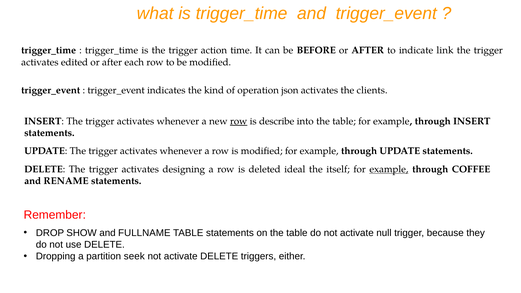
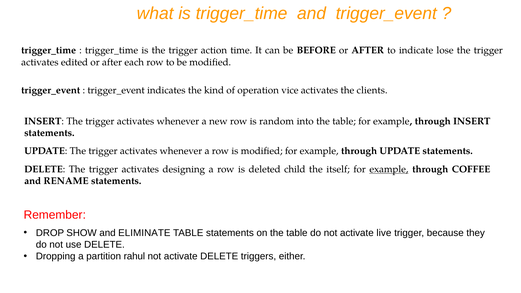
link: link -> lose
json: json -> vice
row at (239, 121) underline: present -> none
describe: describe -> random
ideal: ideal -> child
FULLNAME: FULLNAME -> ELIMINATE
null: null -> live
seek: seek -> rahul
